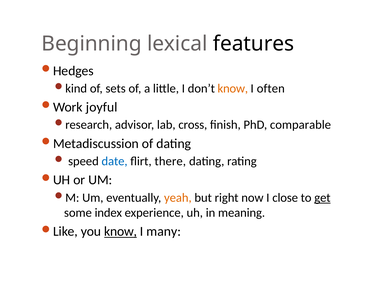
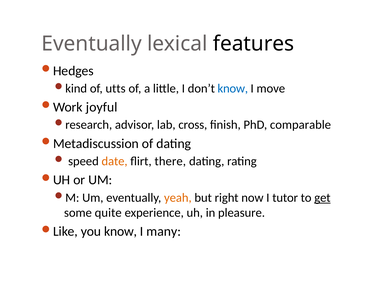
Beginning at (92, 44): Beginning -> Eventually
sets: sets -> utts
know at (233, 88) colour: orange -> blue
often: often -> move
date colour: blue -> orange
close: close -> tutor
index: index -> quite
meaning: meaning -> pleasure
know at (121, 231) underline: present -> none
